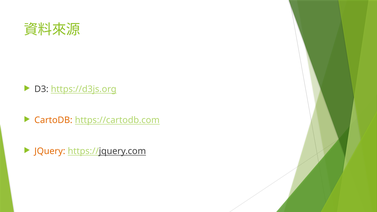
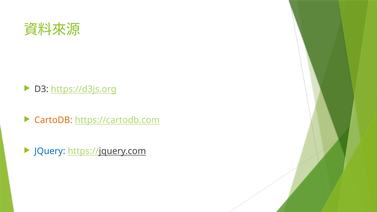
JQuery colour: orange -> blue
